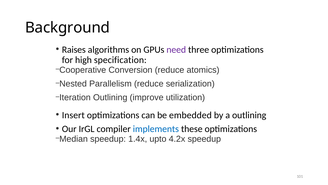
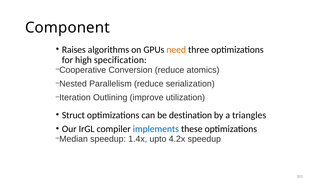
Background: Background -> Component
need colour: purple -> orange
Insert: Insert -> Struct
embedded: embedded -> destination
a outlining: outlining -> triangles
